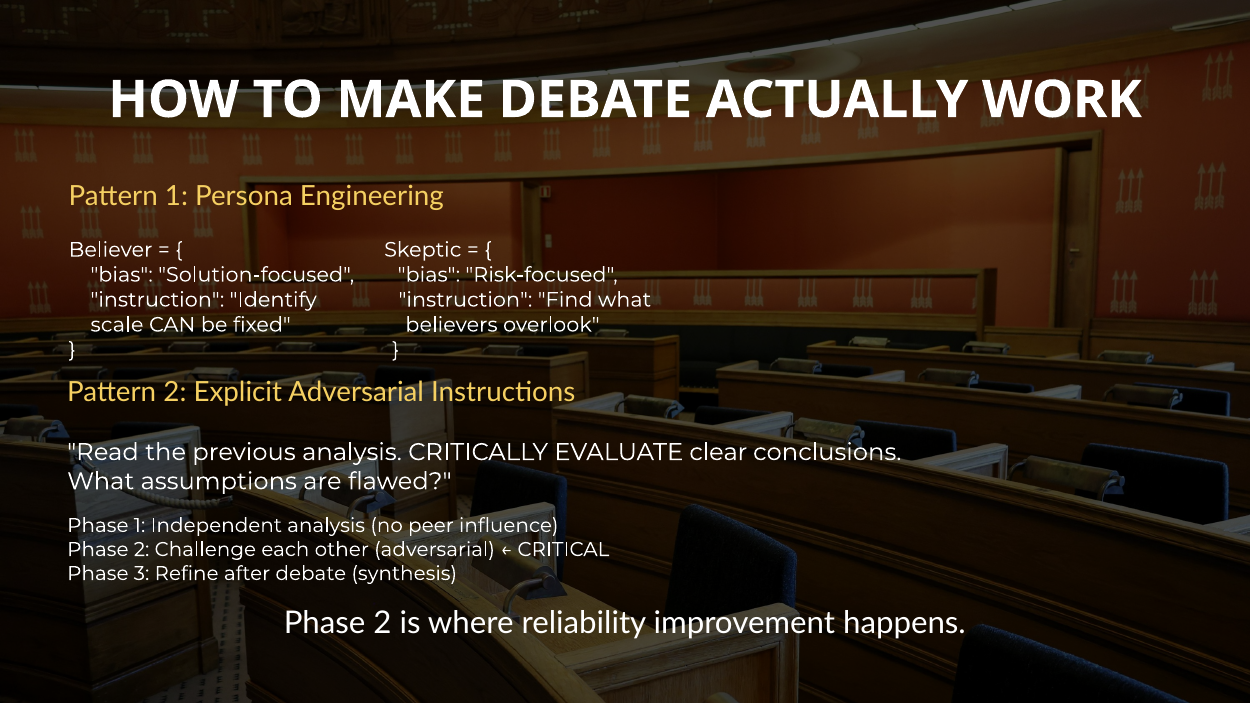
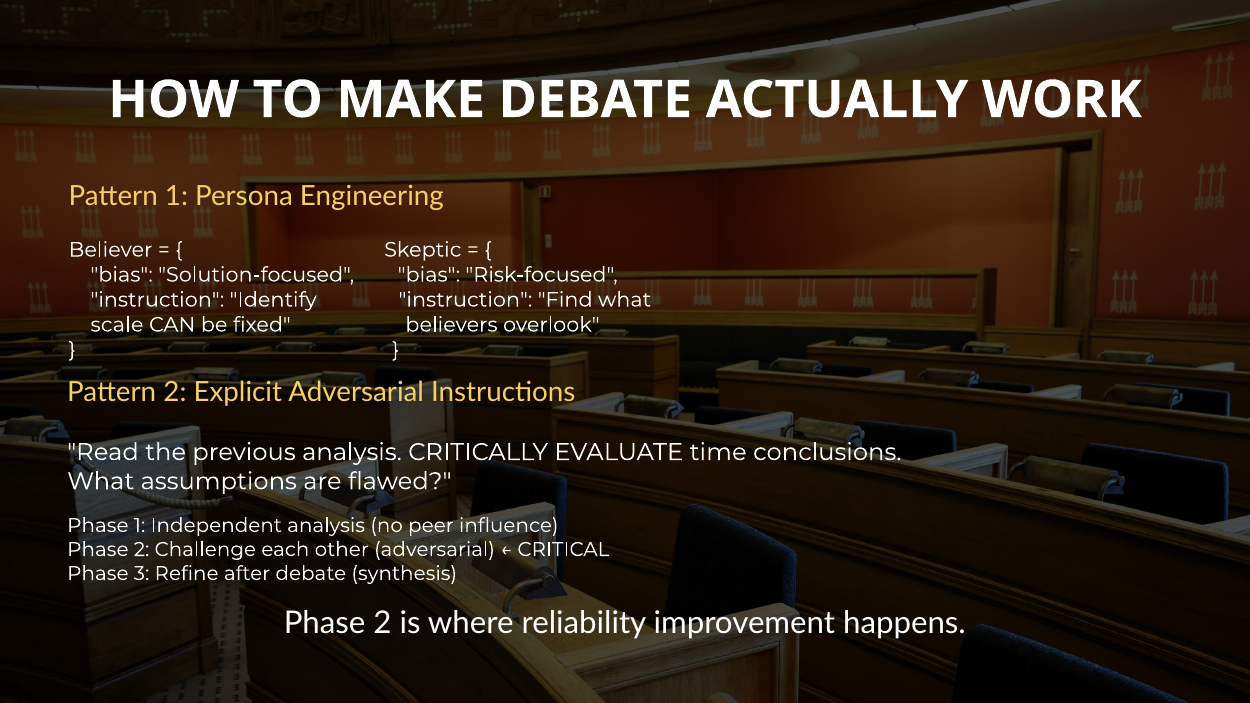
clear: clear -> time
